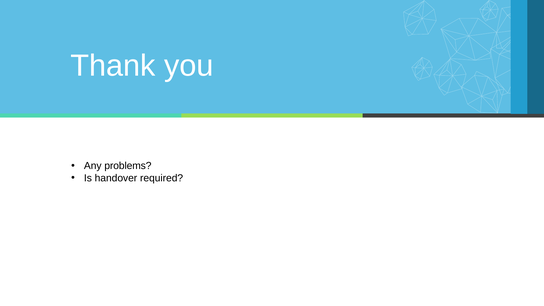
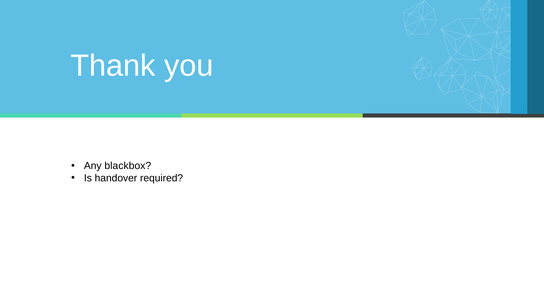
problems: problems -> blackbox
